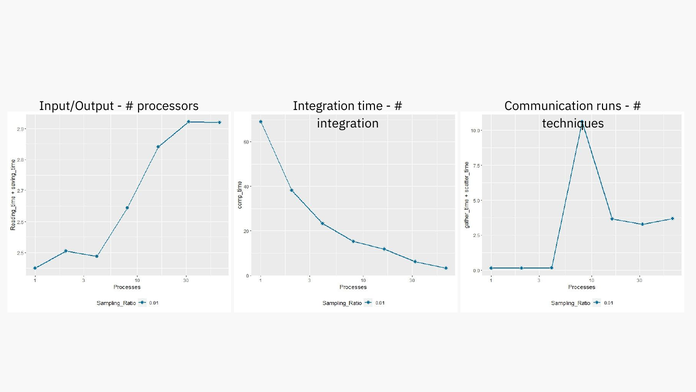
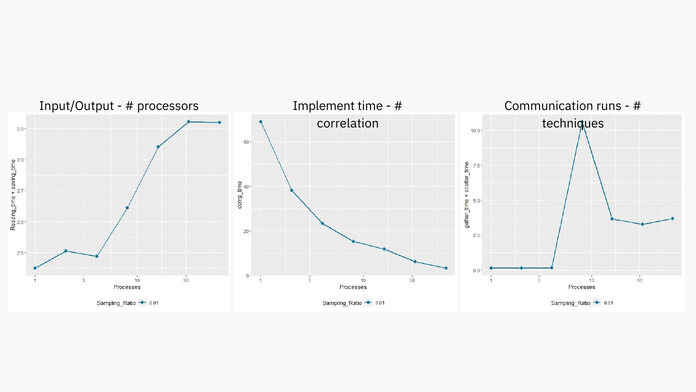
processors Integration: Integration -> Implement
integration at (348, 123): integration -> correlation
